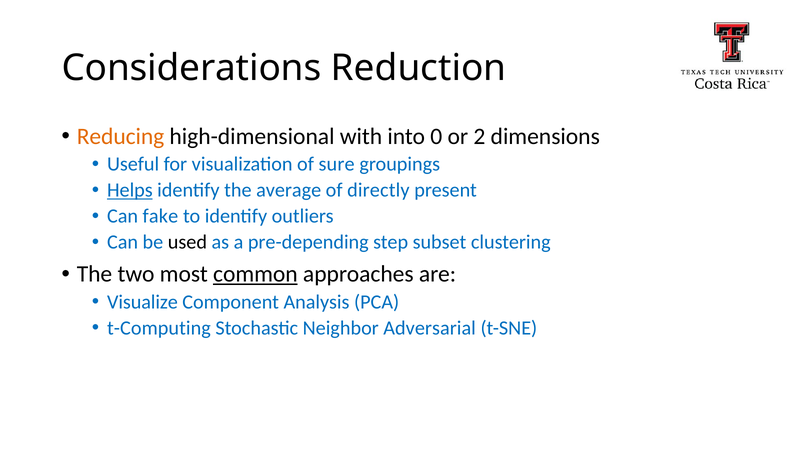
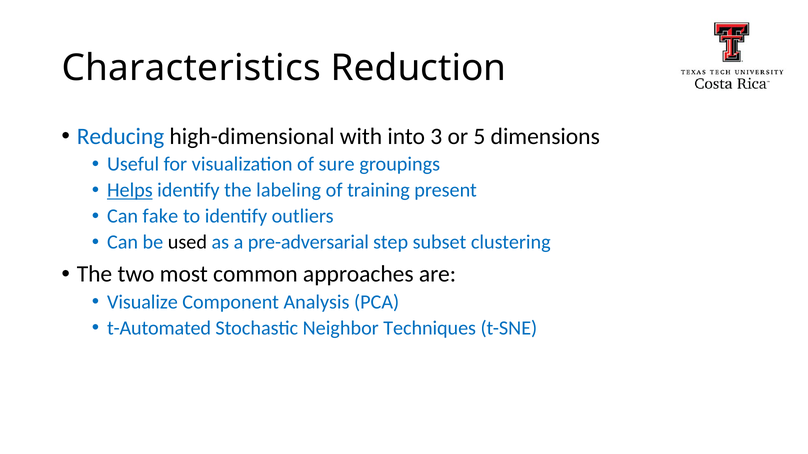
Considerations: Considerations -> Characteristics
Reducing colour: orange -> blue
0: 0 -> 3
2: 2 -> 5
average: average -> labeling
directly: directly -> training
pre-depending: pre-depending -> pre-adversarial
common underline: present -> none
t-Computing: t-Computing -> t-Automated
Adversarial: Adversarial -> Techniques
